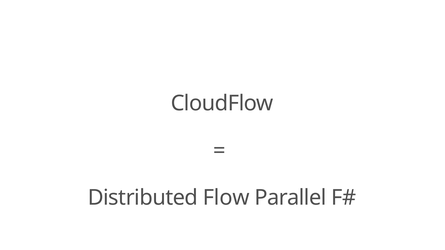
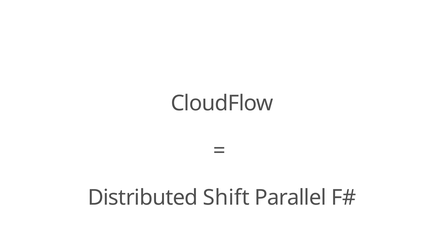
Flow: Flow -> Shift
